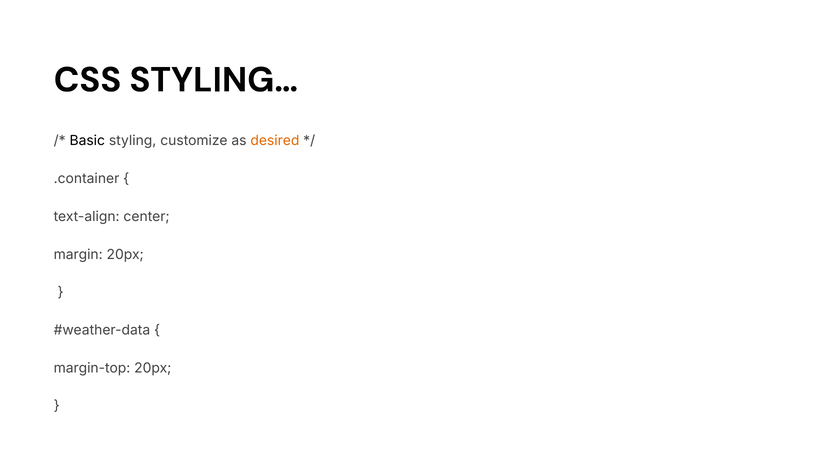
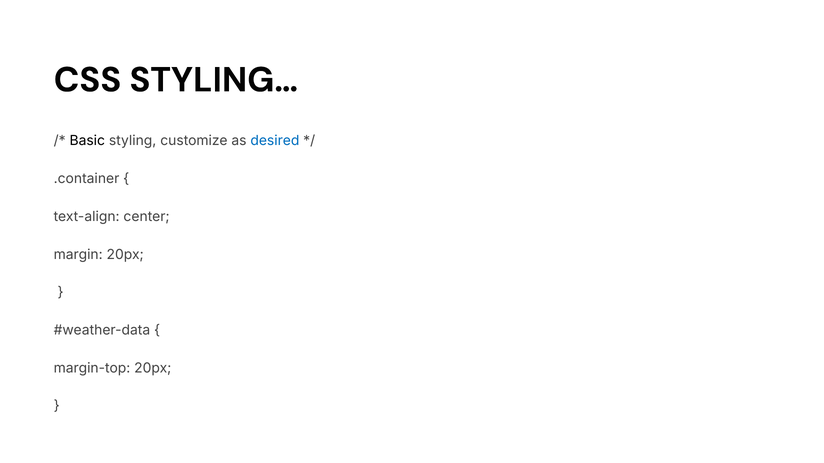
desired colour: orange -> blue
